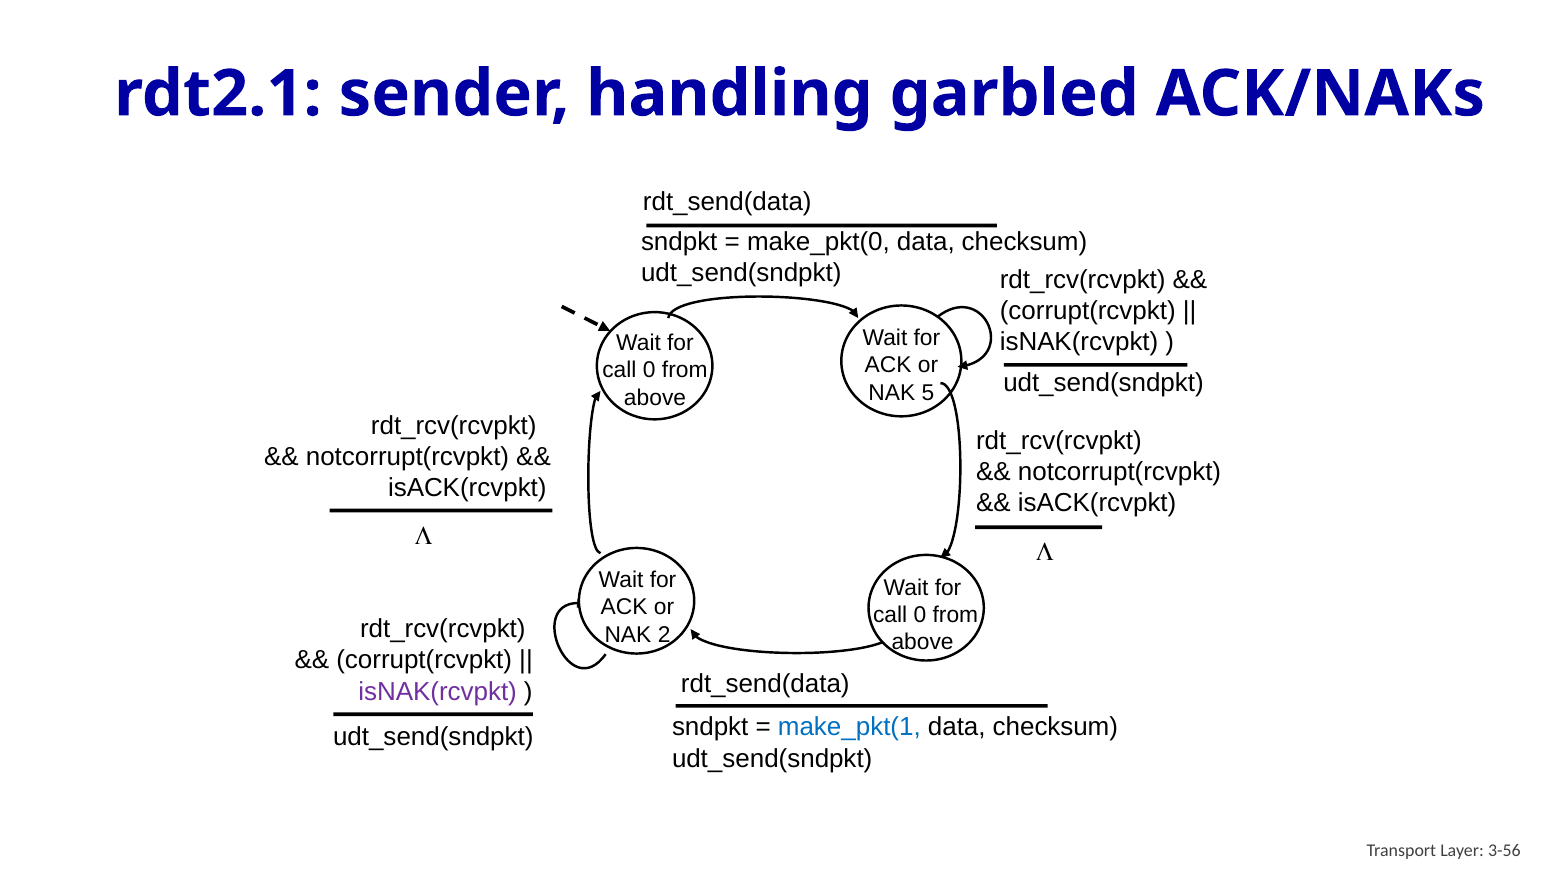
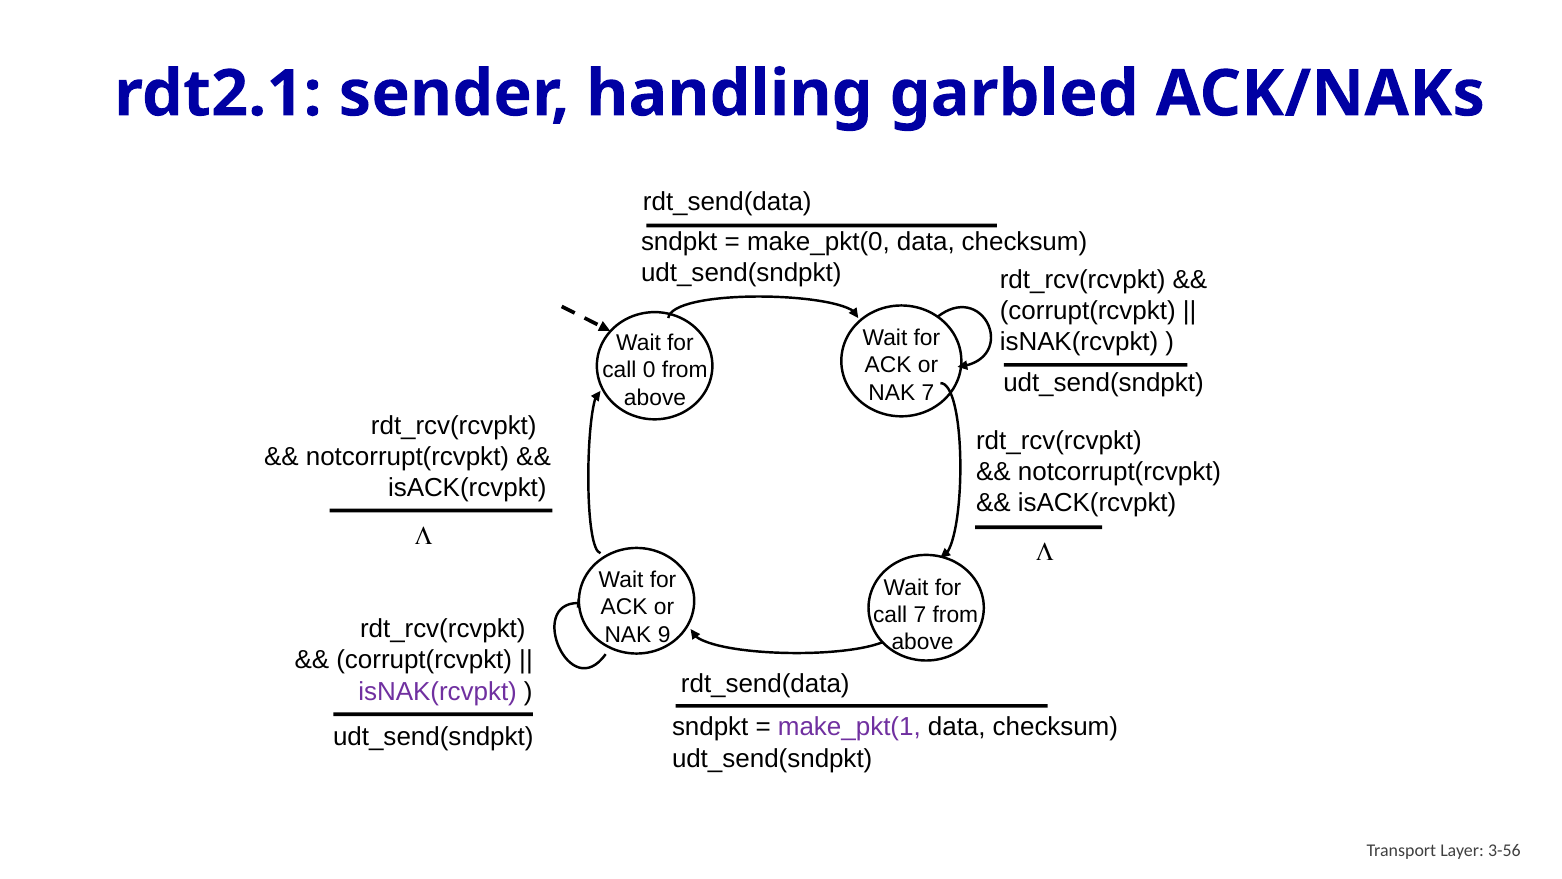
NAK 5: 5 -> 7
0 at (920, 615): 0 -> 7
2: 2 -> 9
make_pkt(1 colour: blue -> purple
